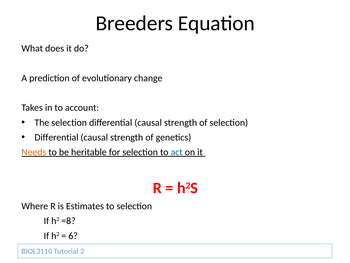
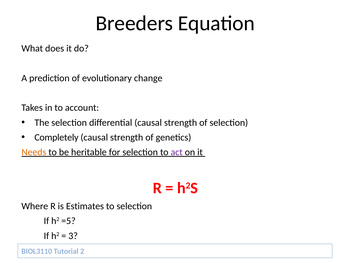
Differential at (56, 137): Differential -> Completely
act colour: blue -> purple
=8: =8 -> =5
6: 6 -> 3
